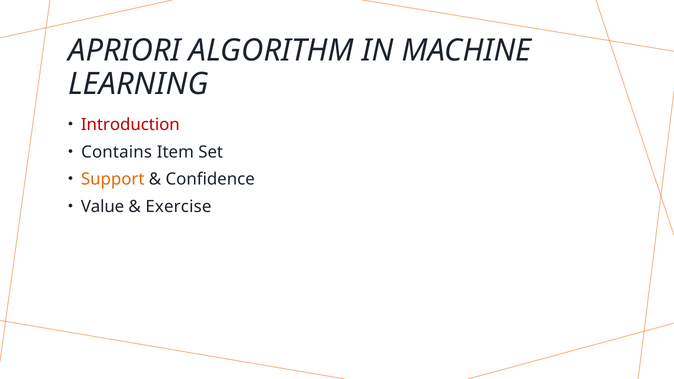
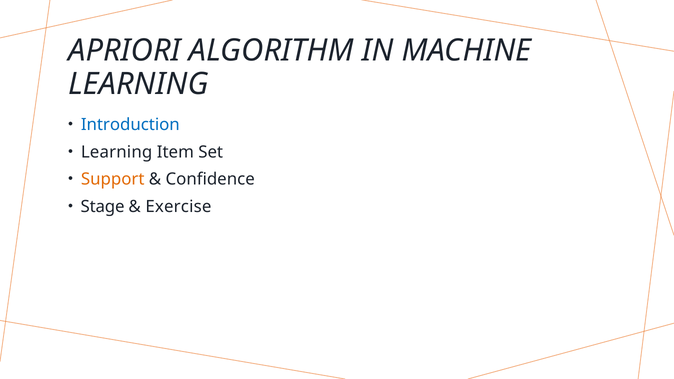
Introduction colour: red -> blue
Contains at (117, 152): Contains -> Learning
Value: Value -> Stage
